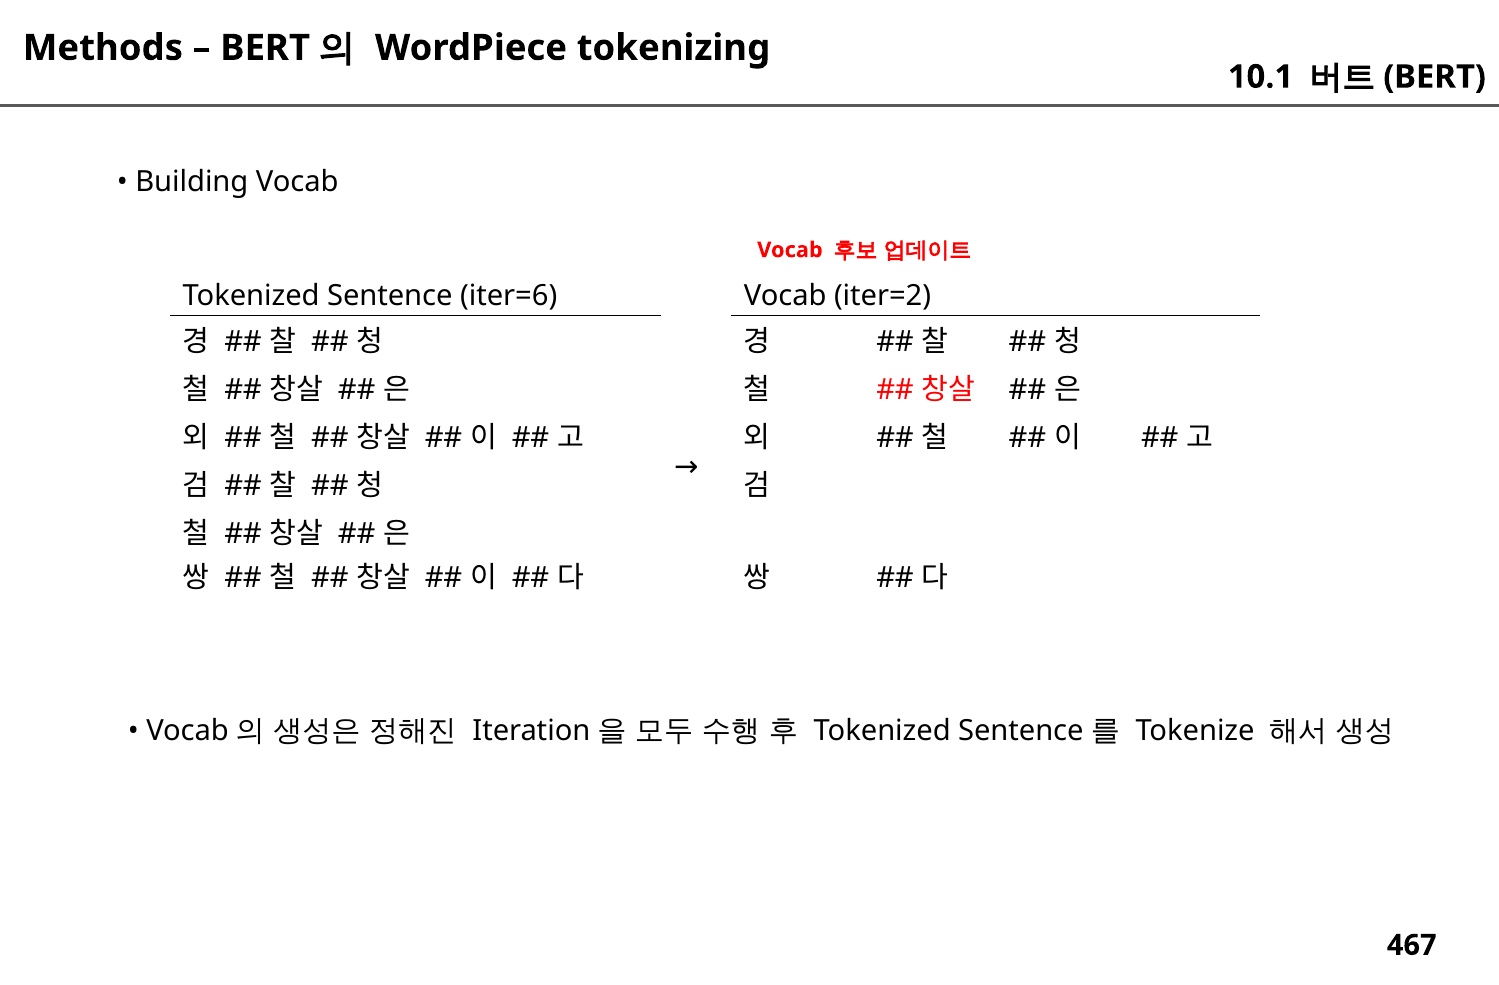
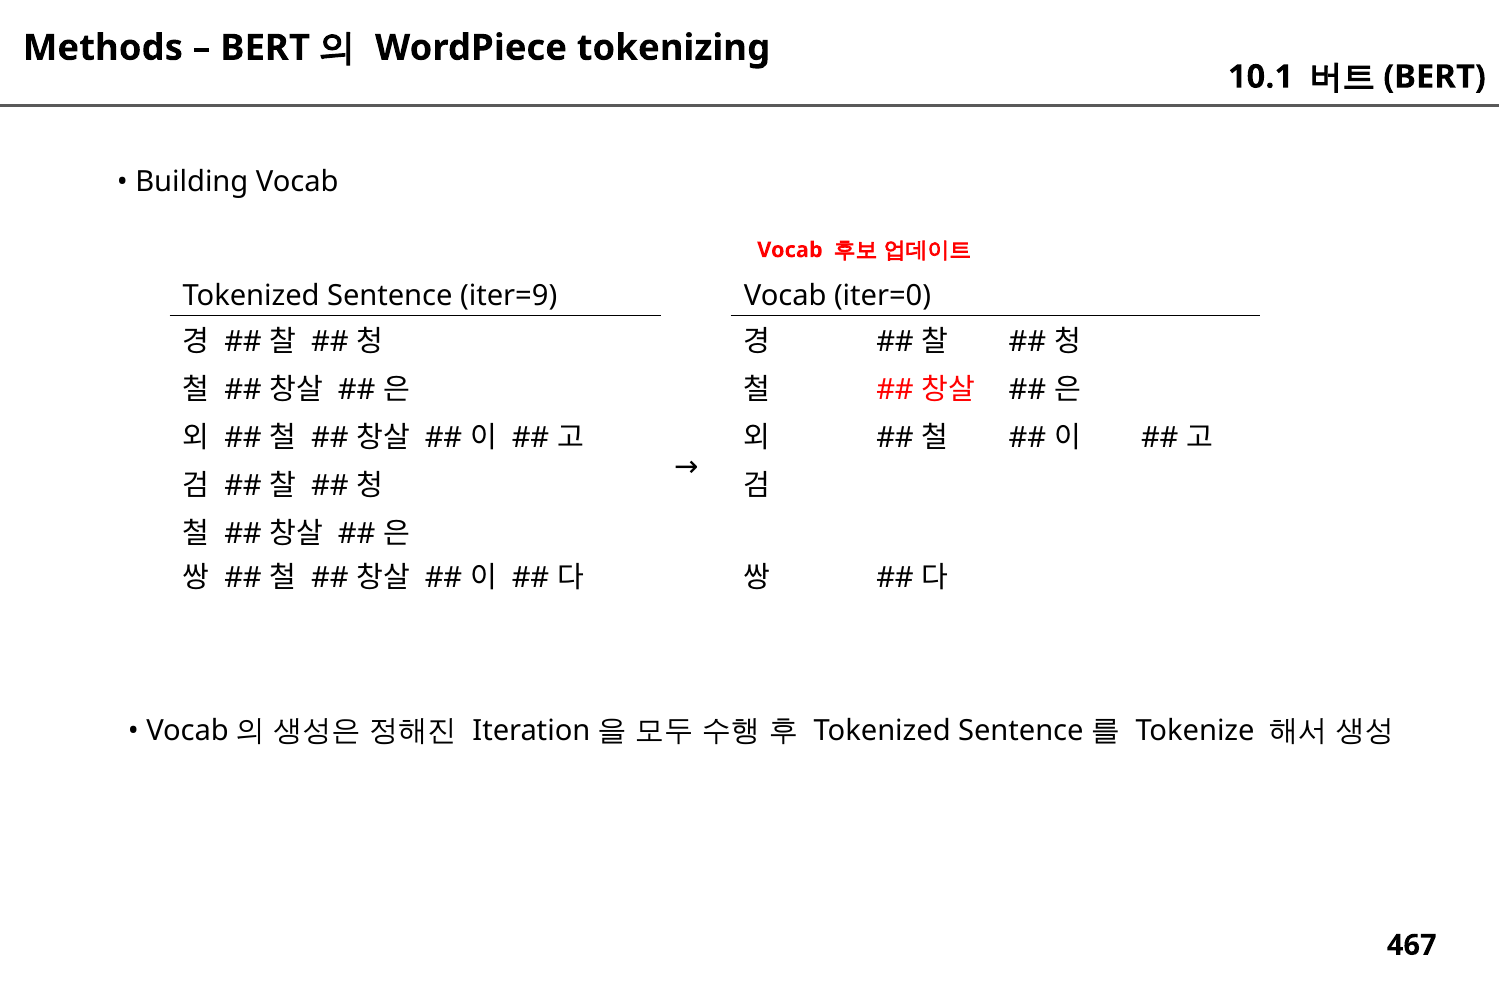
iter=6: iter=6 -> iter=9
iter=2: iter=2 -> iter=0
